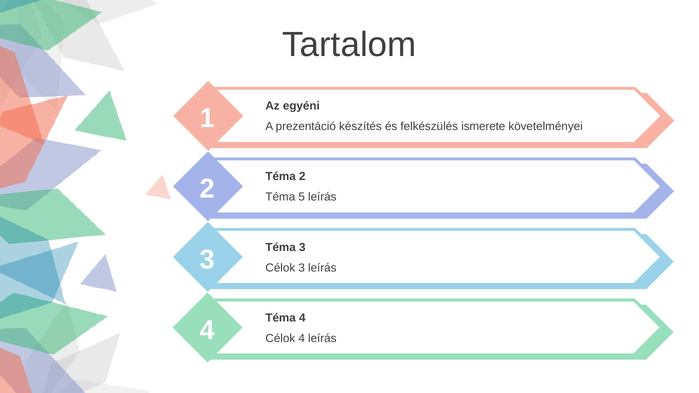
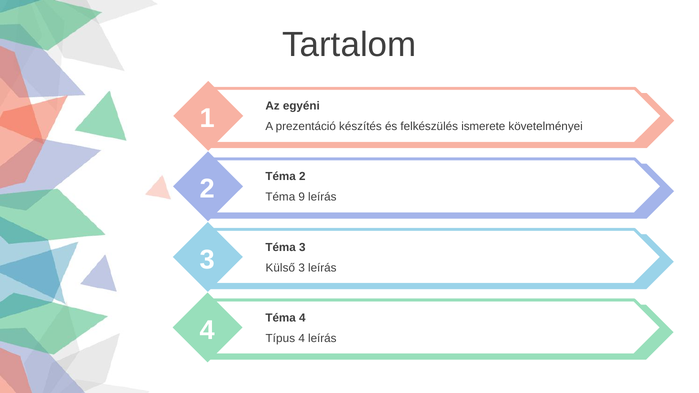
5: 5 -> 9
Célok at (280, 268): Célok -> Külső
Célok at (280, 339): Célok -> Típus
